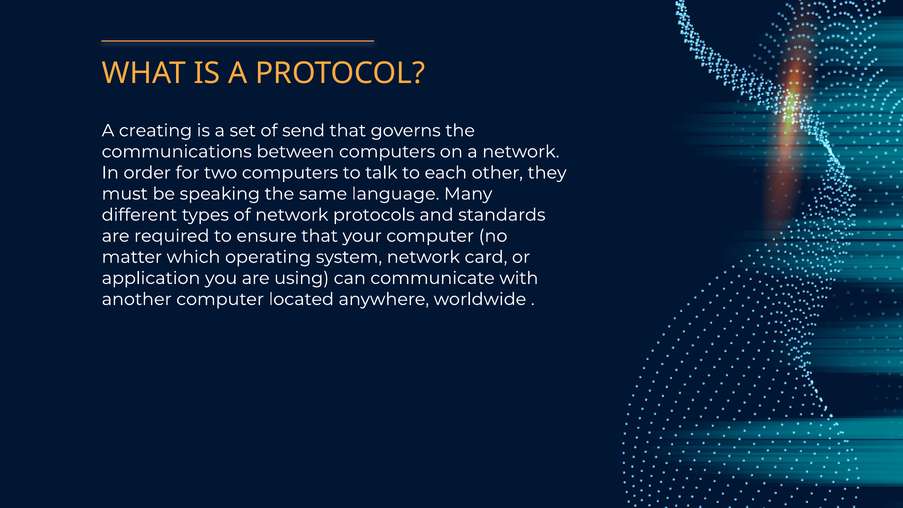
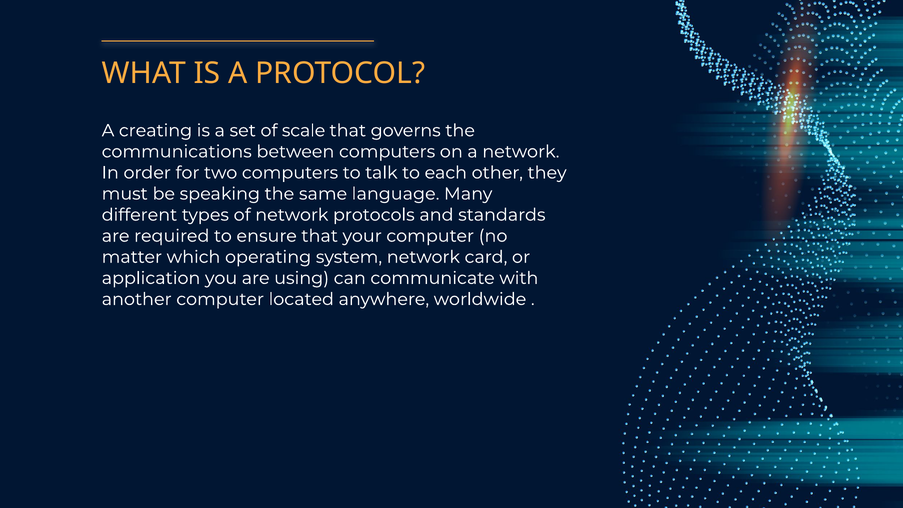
send: send -> scale
